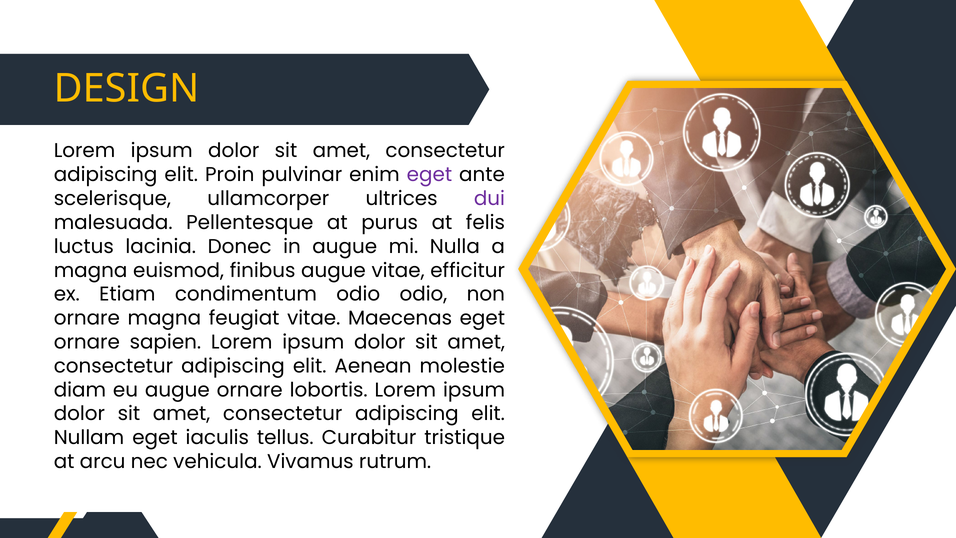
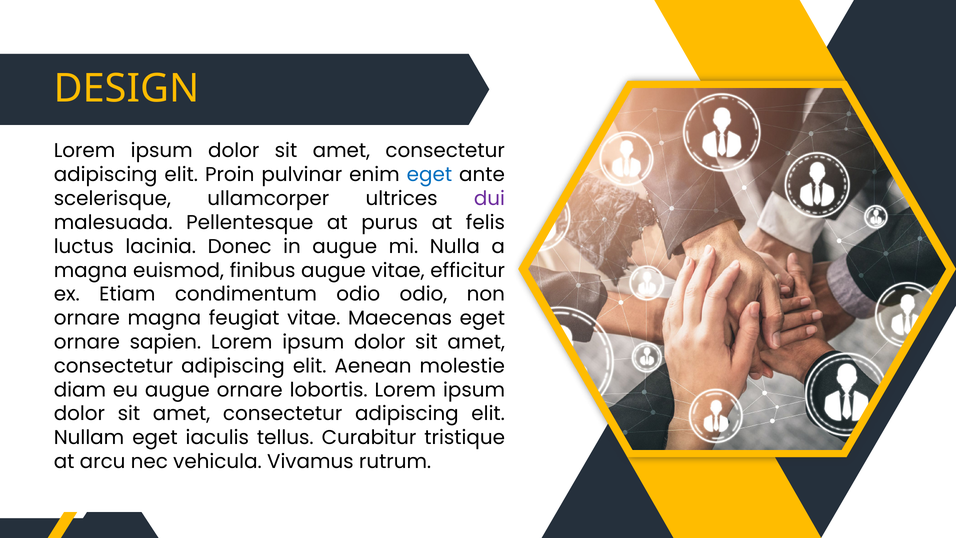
eget at (429, 175) colour: purple -> blue
